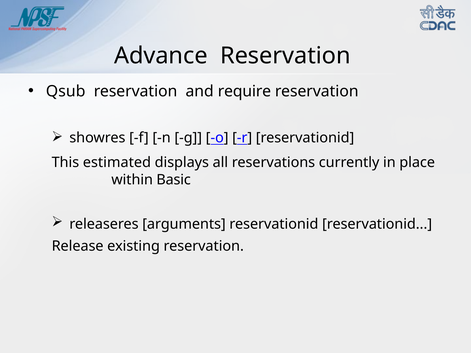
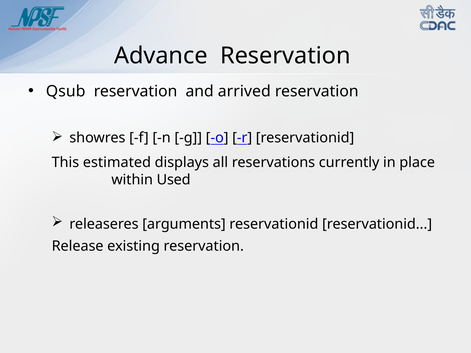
require: require -> arrived
Basic: Basic -> Used
